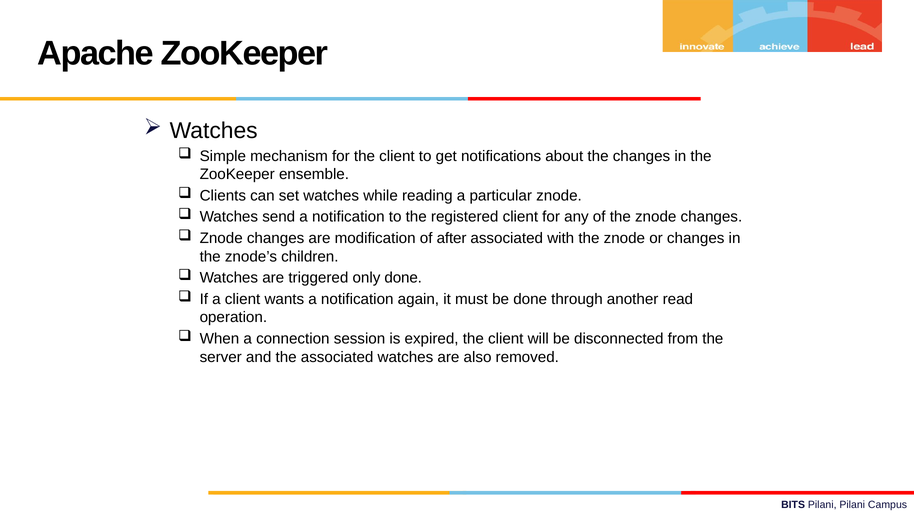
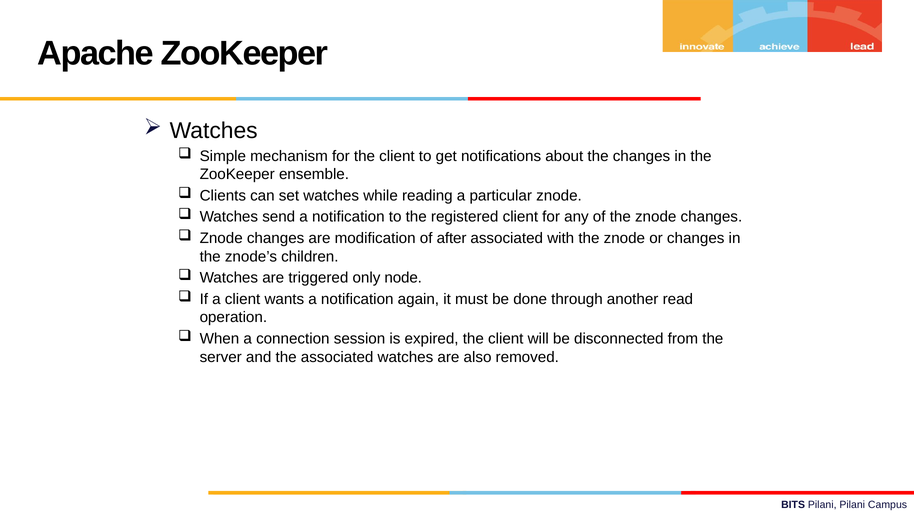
only done: done -> node
